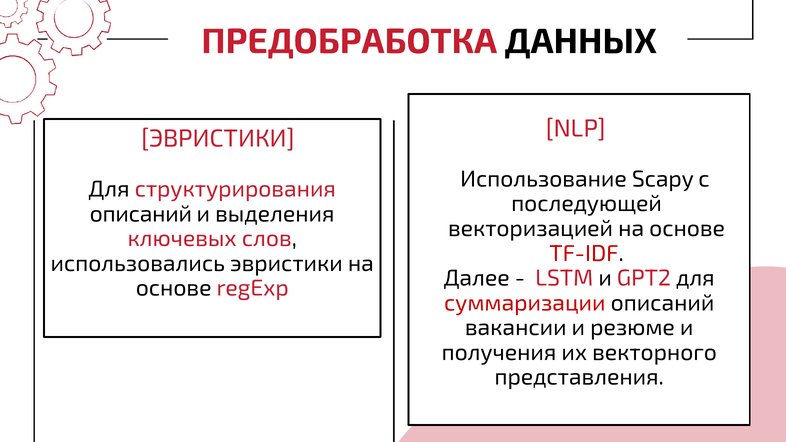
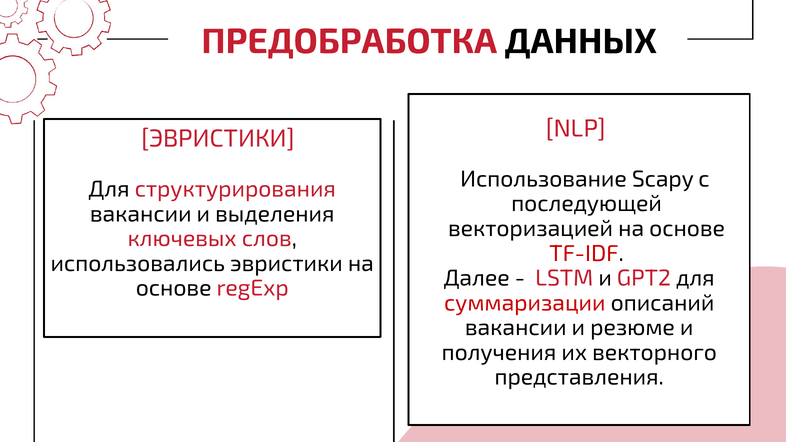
описаний at (141, 214): описаний -> вакансии
